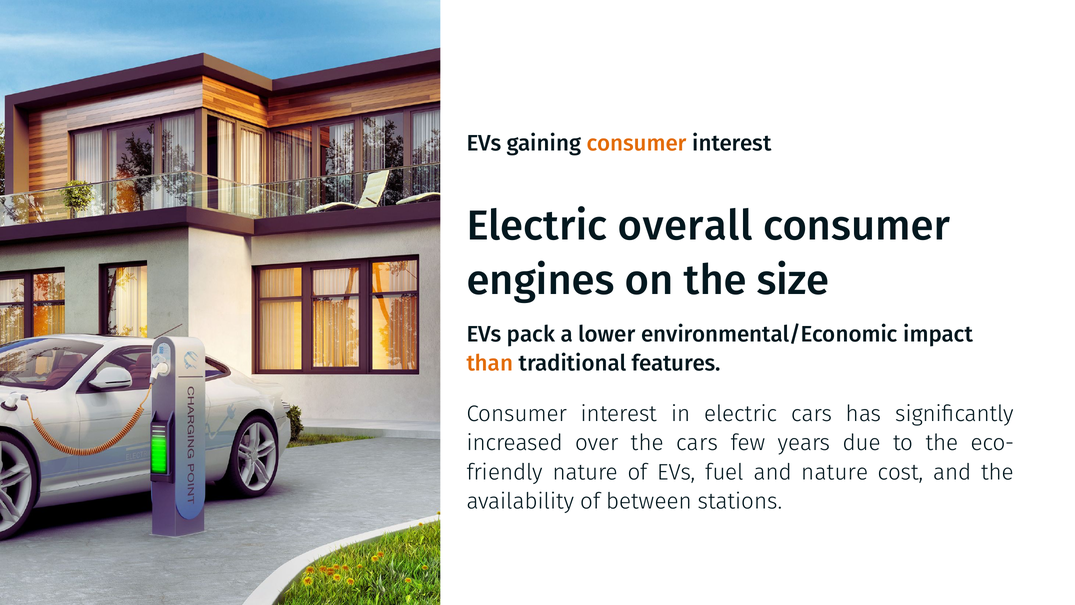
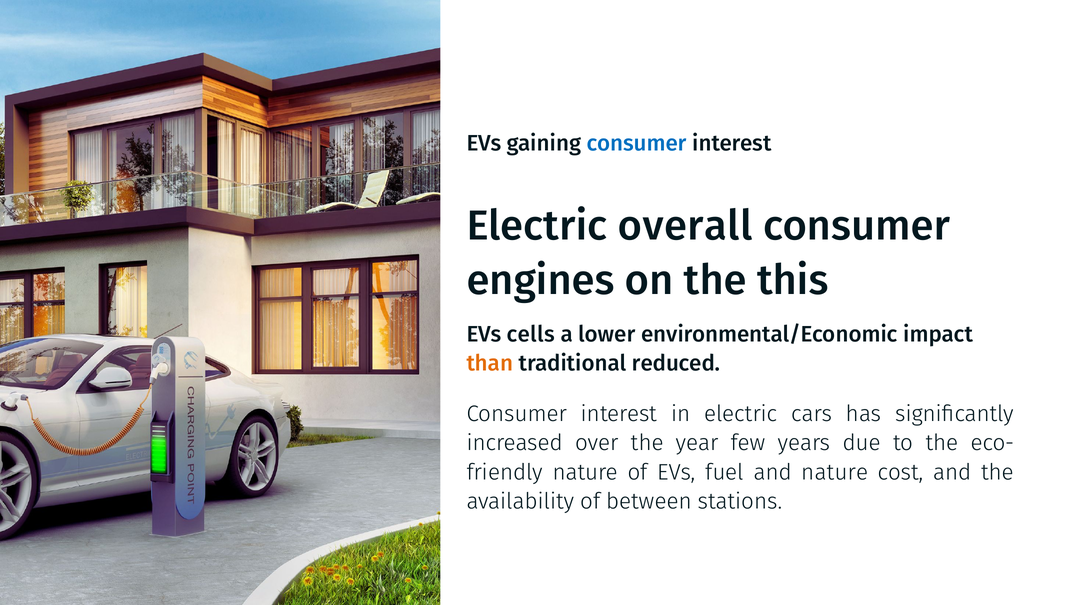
consumer at (637, 143) colour: orange -> blue
size: size -> this
pack: pack -> cells
features: features -> reduced
the cars: cars -> year
